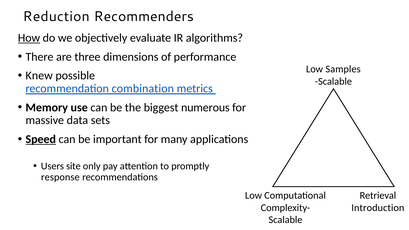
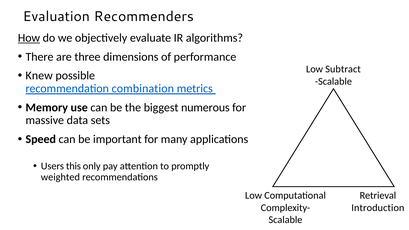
Reduction: Reduction -> Evaluation
Samples: Samples -> Subtract
Speed underline: present -> none
site: site -> this
response: response -> weighted
